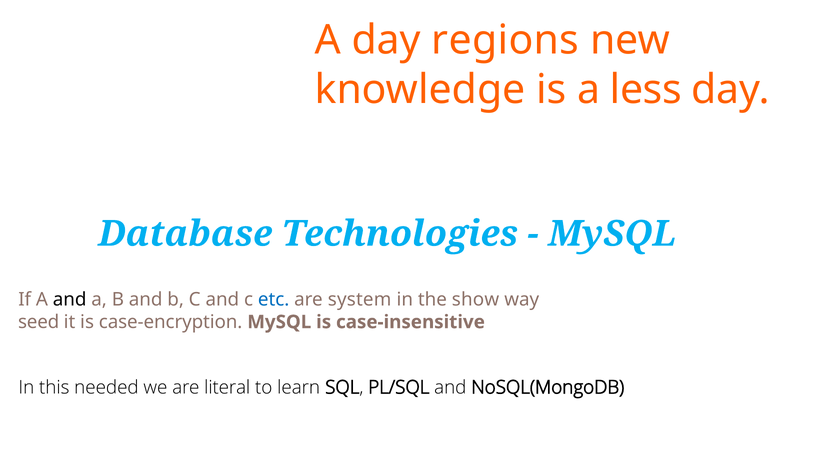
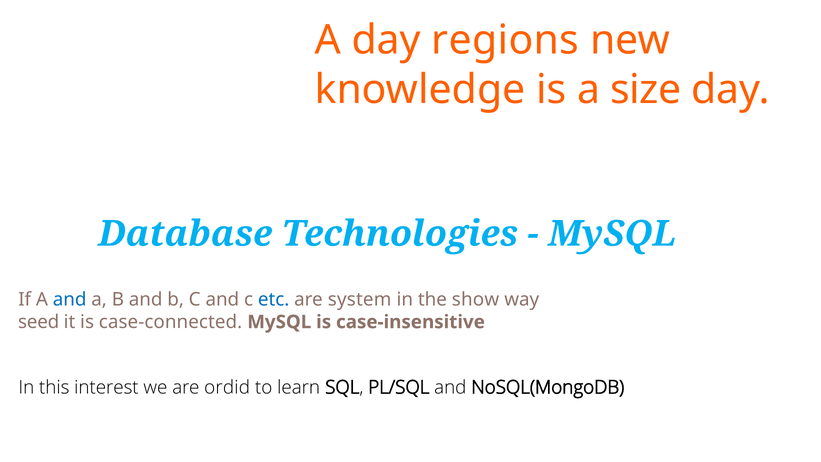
less: less -> size
and at (70, 299) colour: black -> blue
case-encryption: case-encryption -> case-connected
needed: needed -> interest
literal: literal -> ordid
